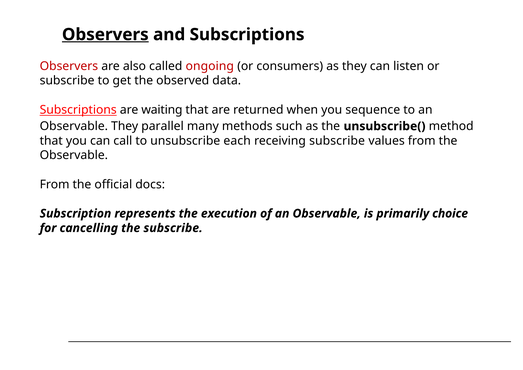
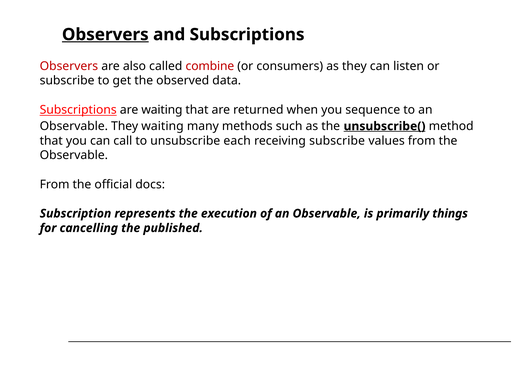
ongoing: ongoing -> combine
They parallel: parallel -> waiting
unsubscribe( underline: none -> present
choice: choice -> things
the subscribe: subscribe -> published
